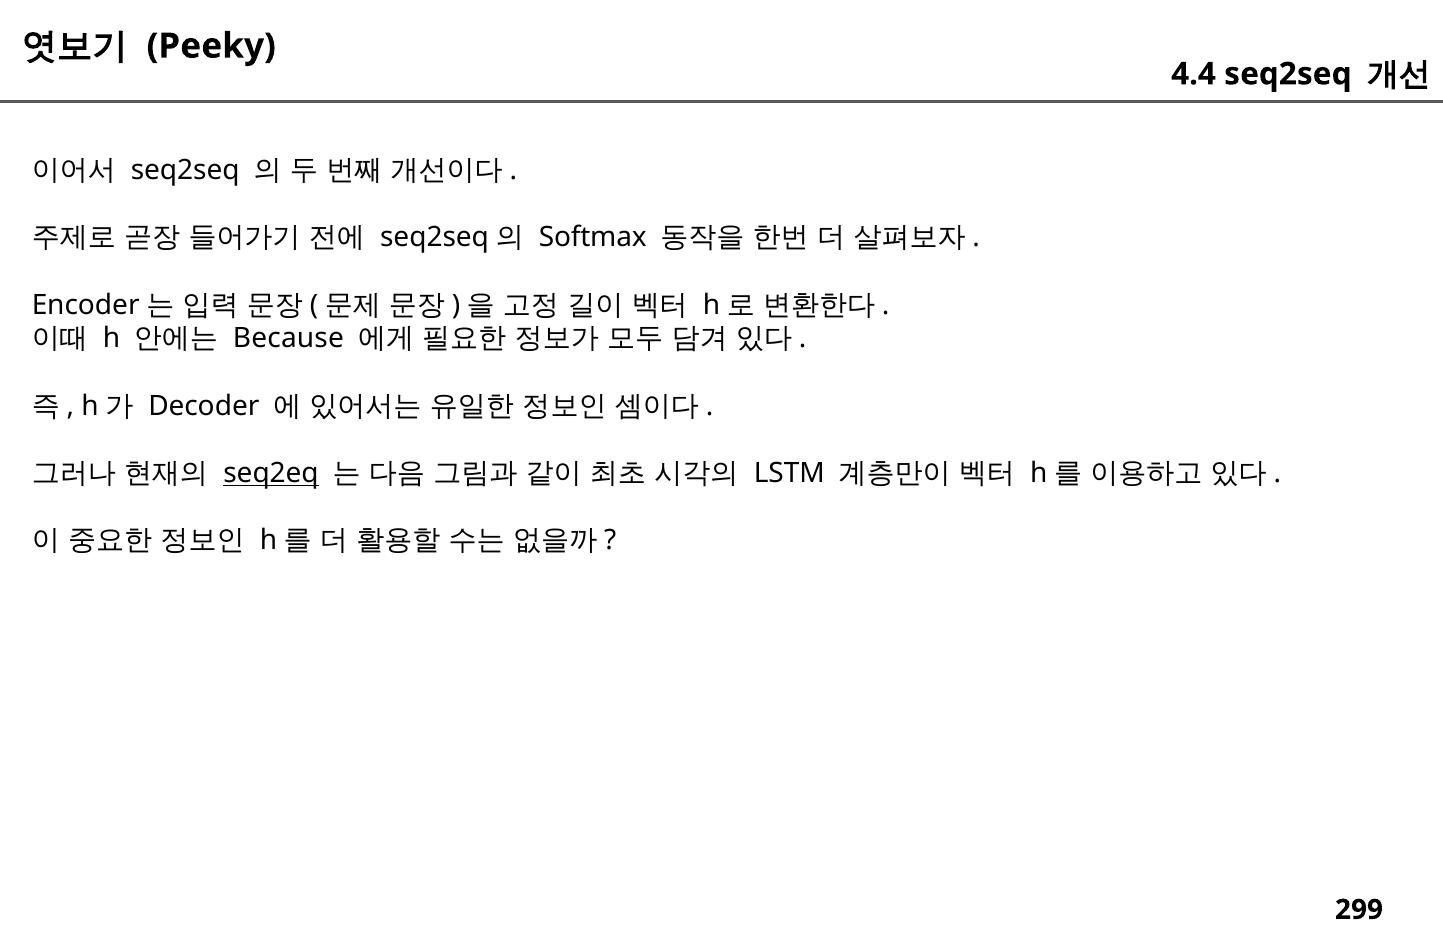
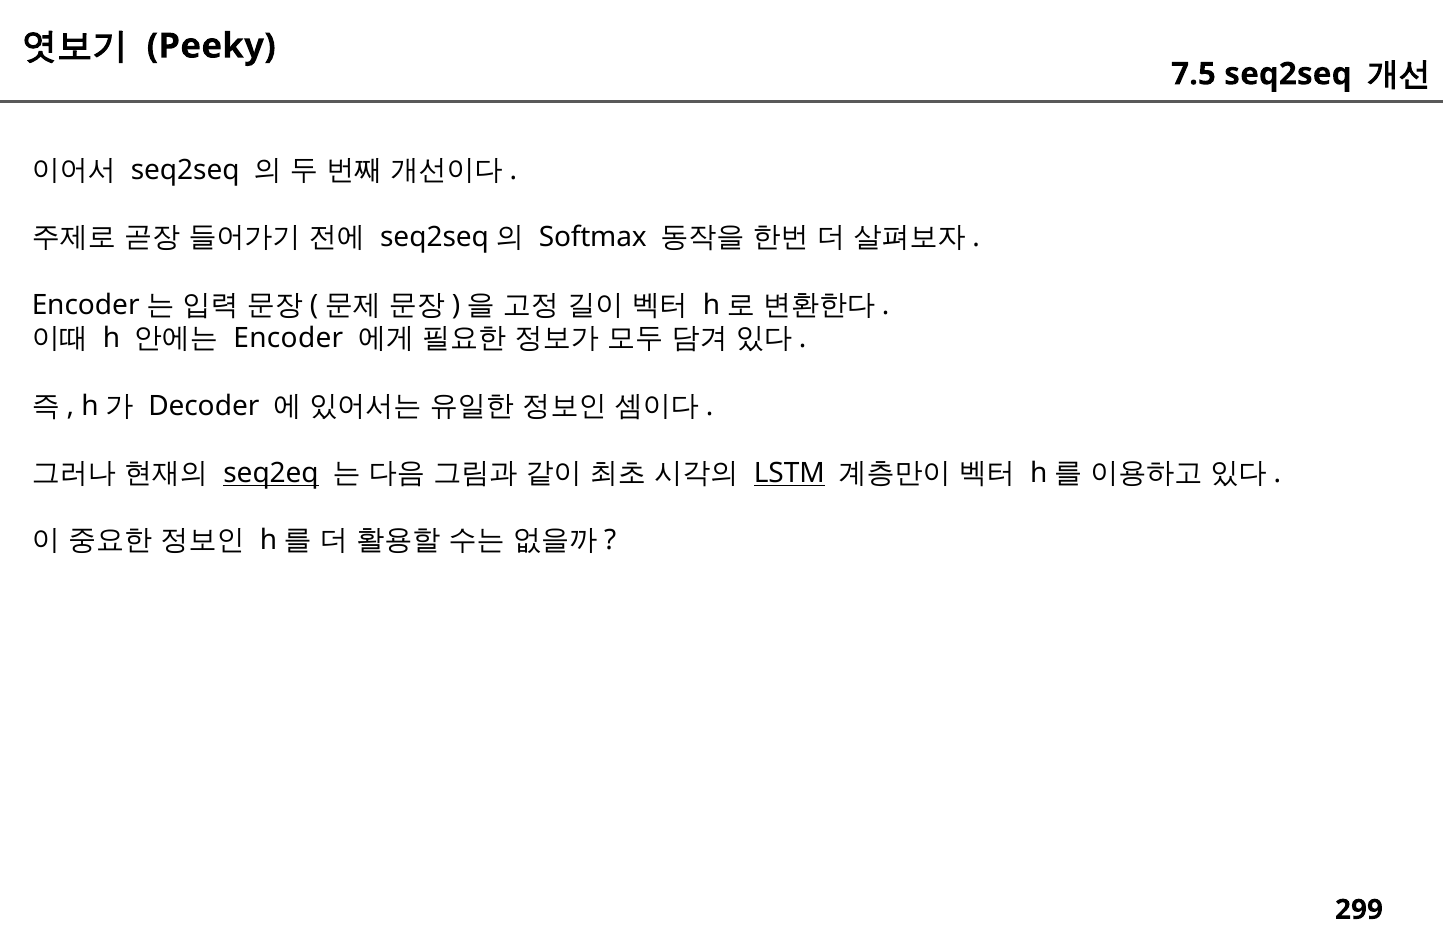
4.4: 4.4 -> 7.5
Because: Because -> Encoder
LSTM underline: none -> present
